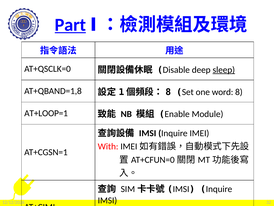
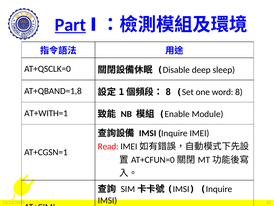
sleep underline: present -> none
AT+LOOP=1: AT+LOOP=1 -> AT+WITH=1
With: With -> Read
